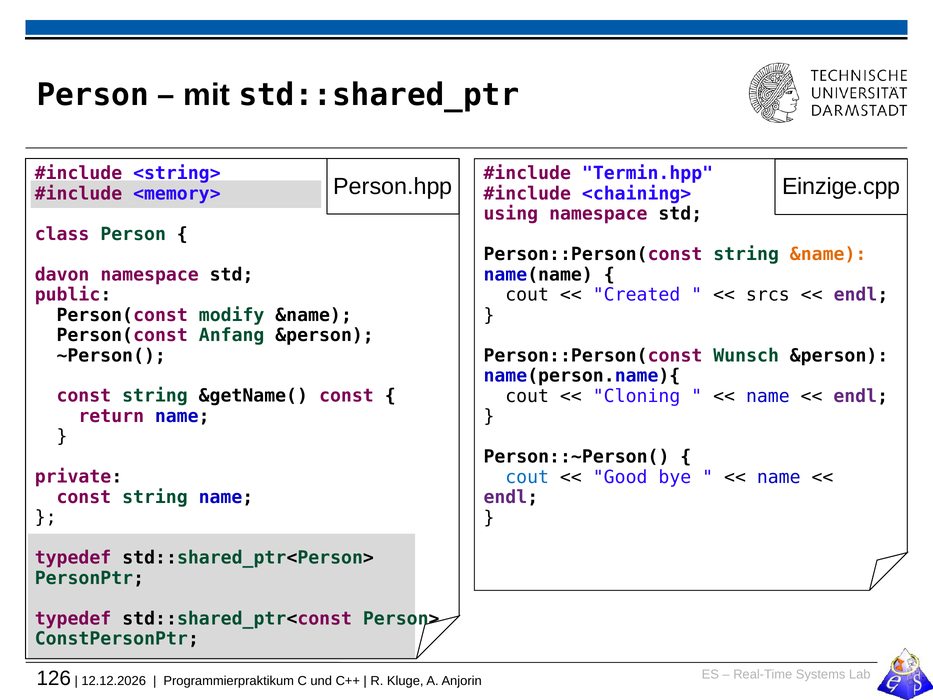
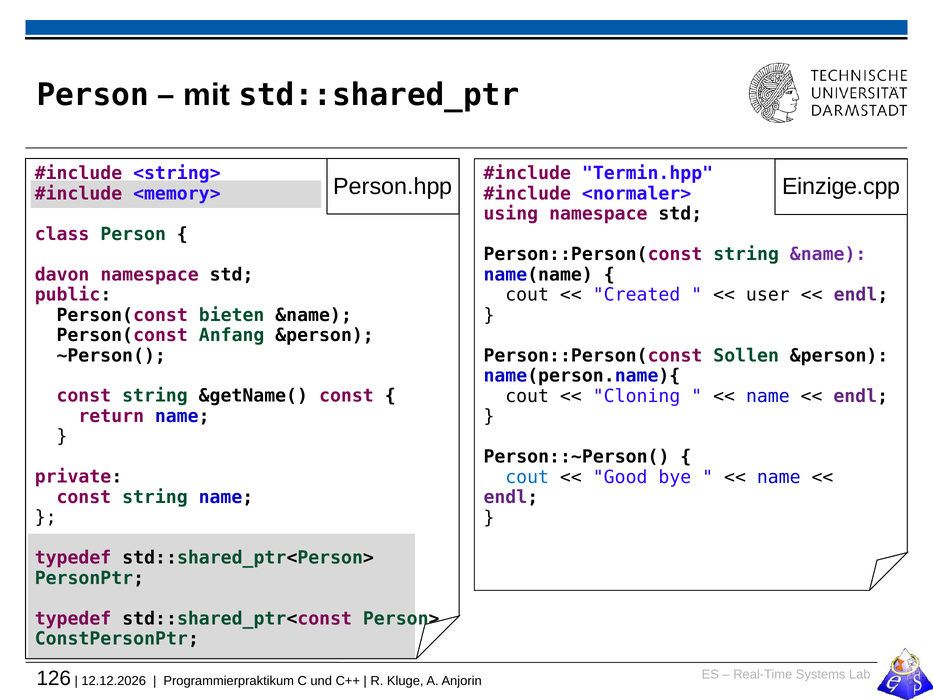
<chaining>: <chaining> -> <normaler>
&name at (828, 254) colour: orange -> purple
srcs: srcs -> user
modify: modify -> bieten
Wunsch: Wunsch -> Sollen
